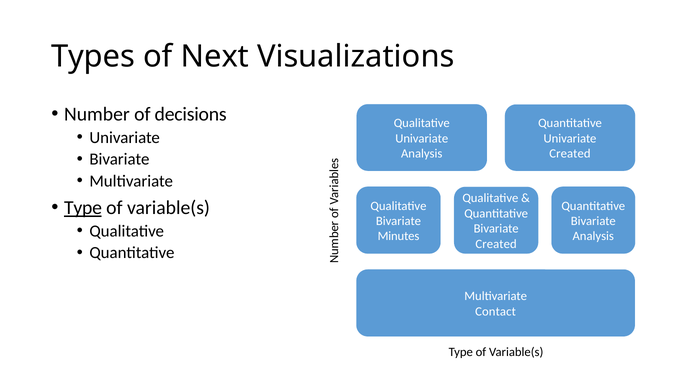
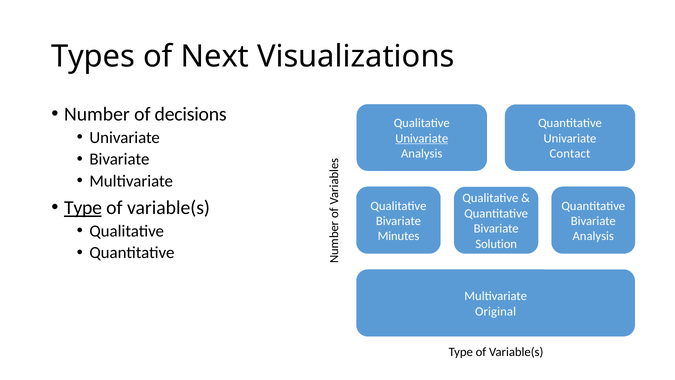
Univariate at (422, 138) underline: none -> present
Created at (570, 154): Created -> Contact
Created at (496, 244): Created -> Solution
Contact: Contact -> Original
